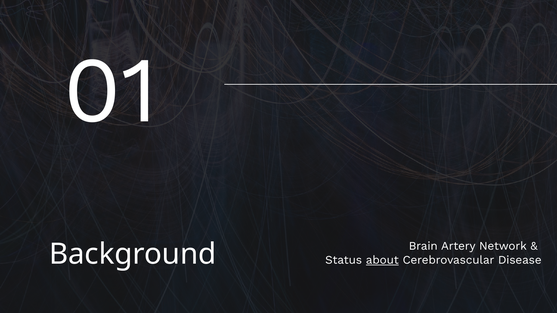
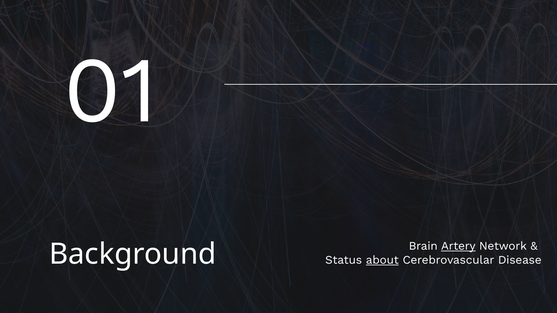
Artery underline: none -> present
